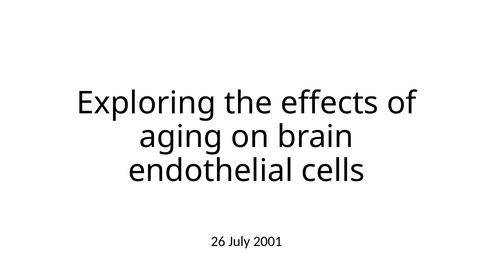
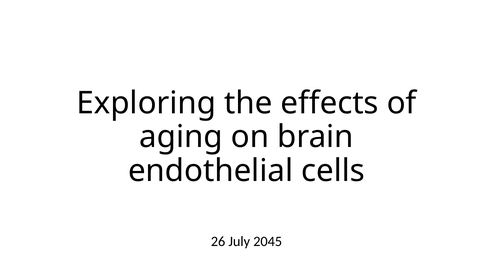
2001: 2001 -> 2045
